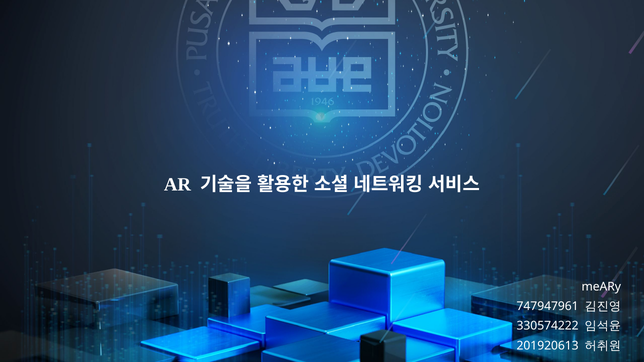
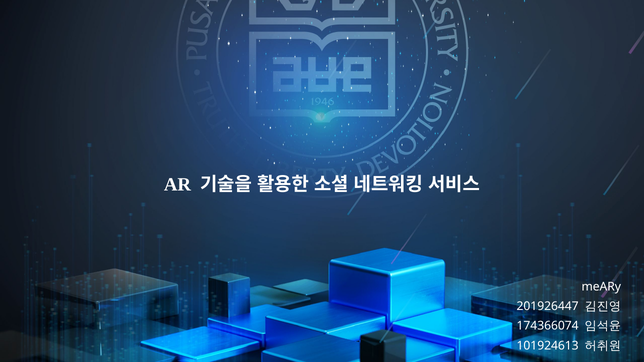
747947961: 747947961 -> 201926447
330574222: 330574222 -> 174366074
201920613: 201920613 -> 101924613
